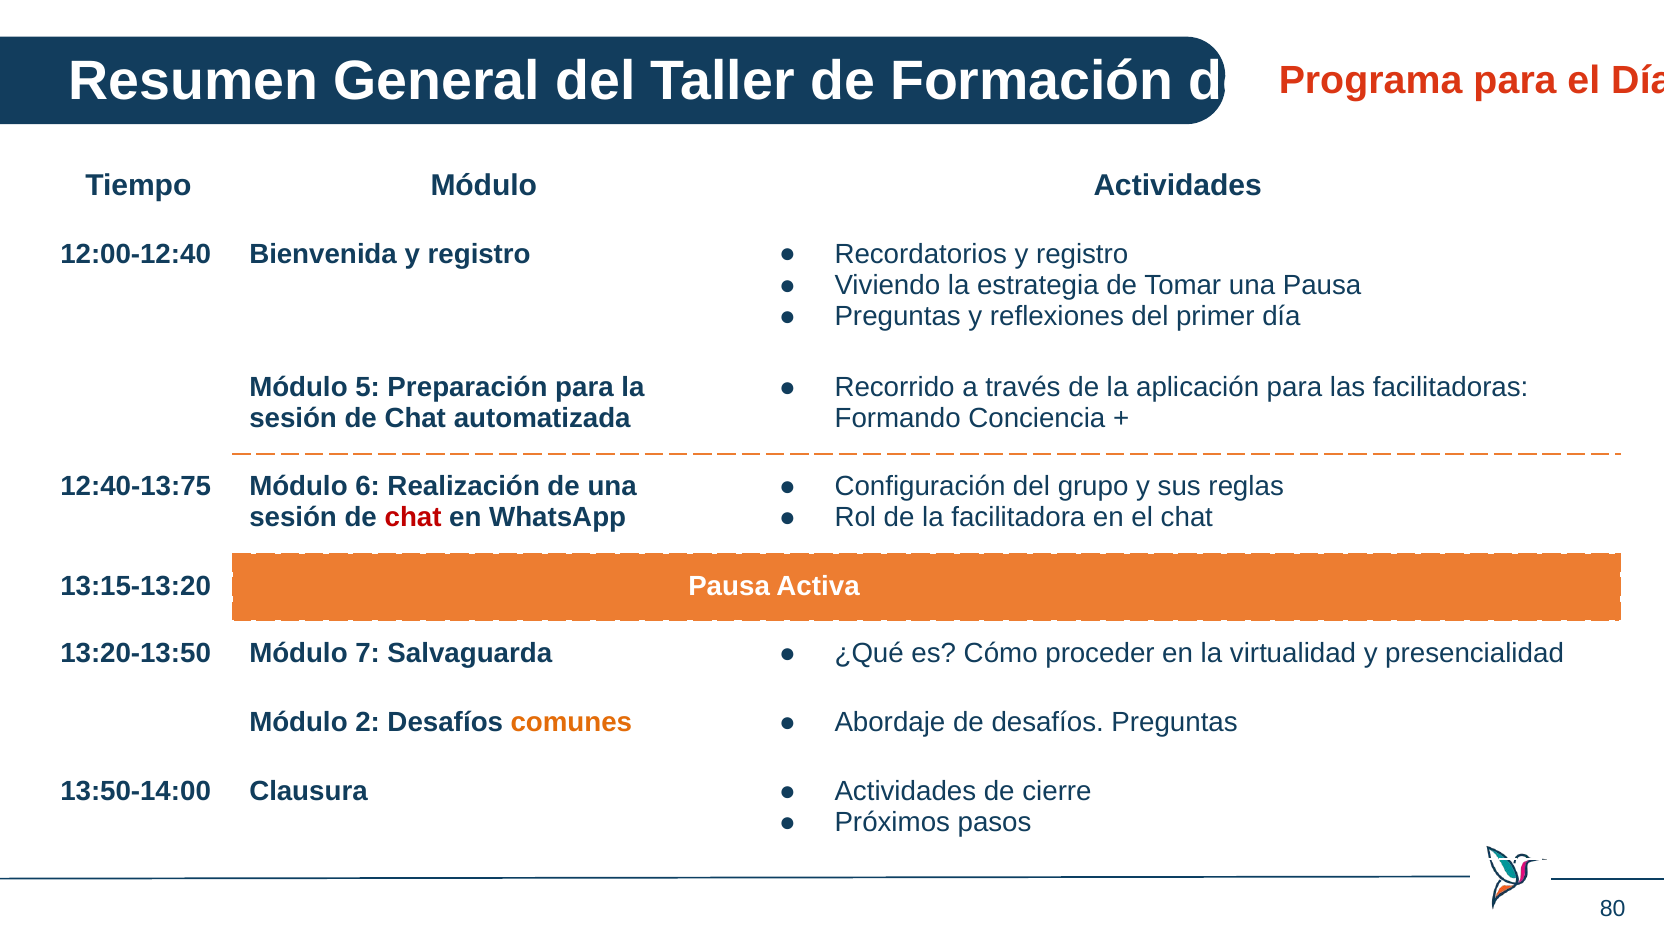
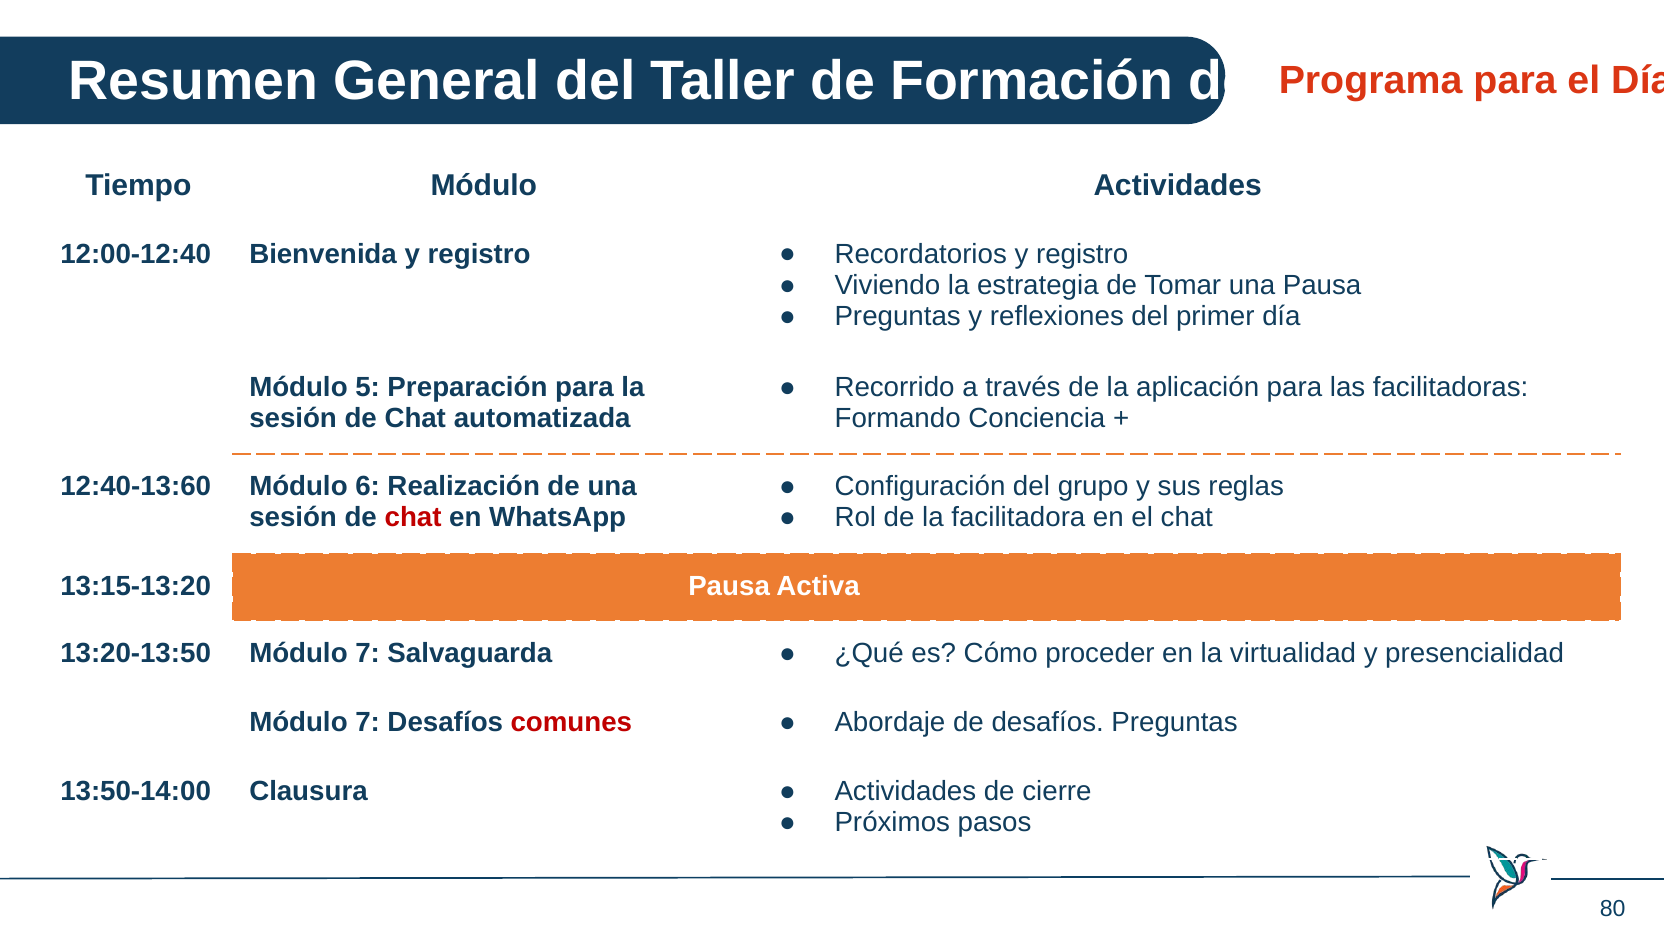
12:40-13:75: 12:40-13:75 -> 12:40-13:60
2 at (368, 722): 2 -> 7
comunes colour: orange -> red
